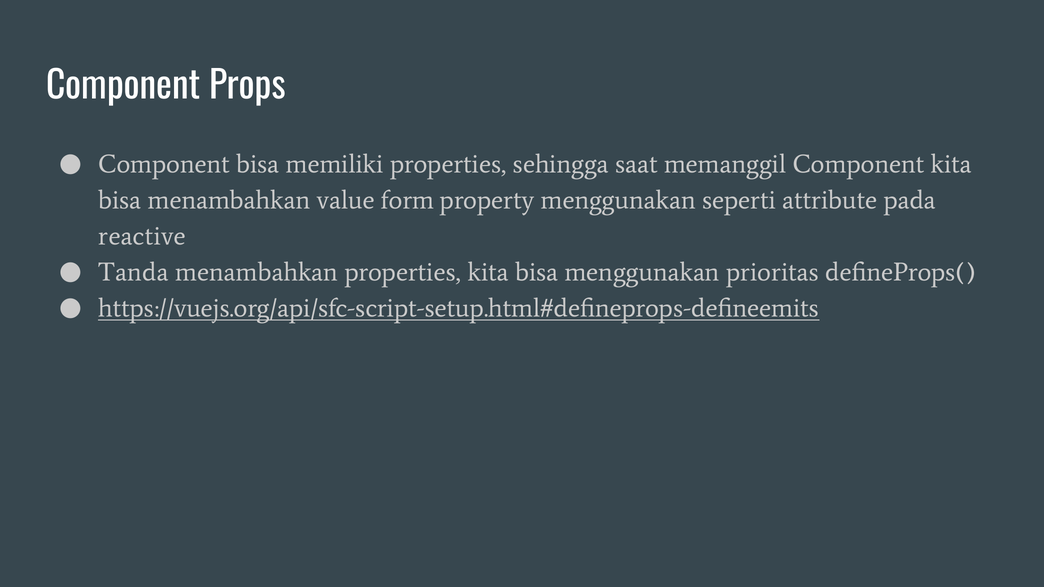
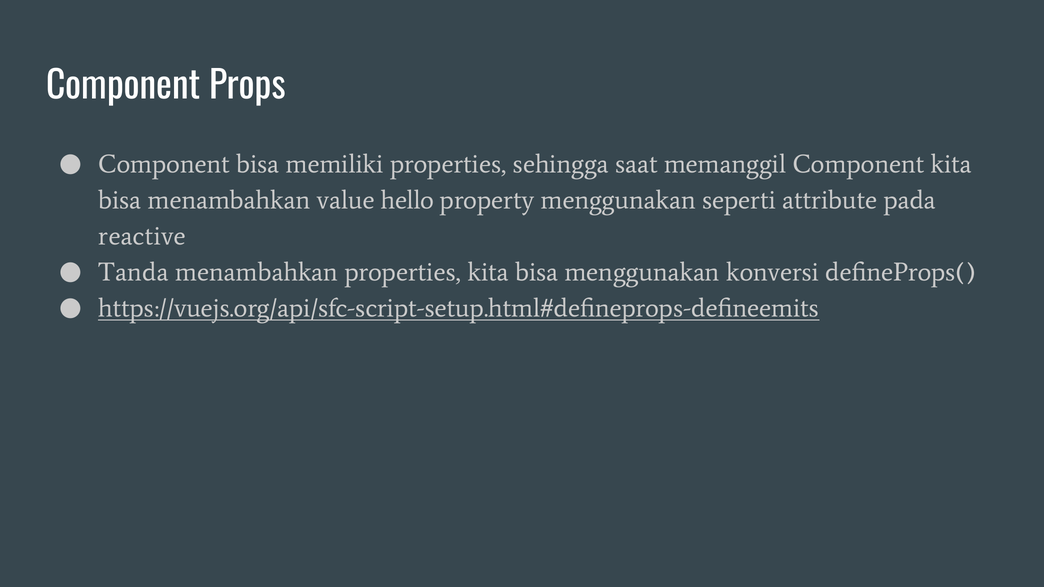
form: form -> hello
prioritas: prioritas -> konversi
